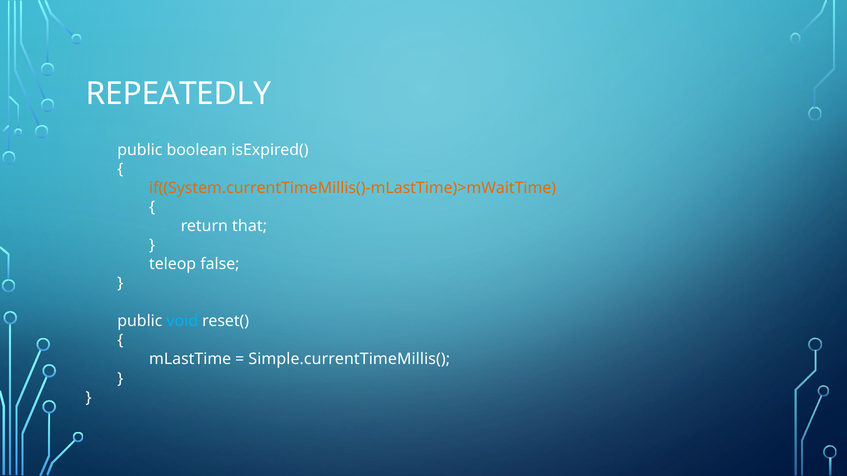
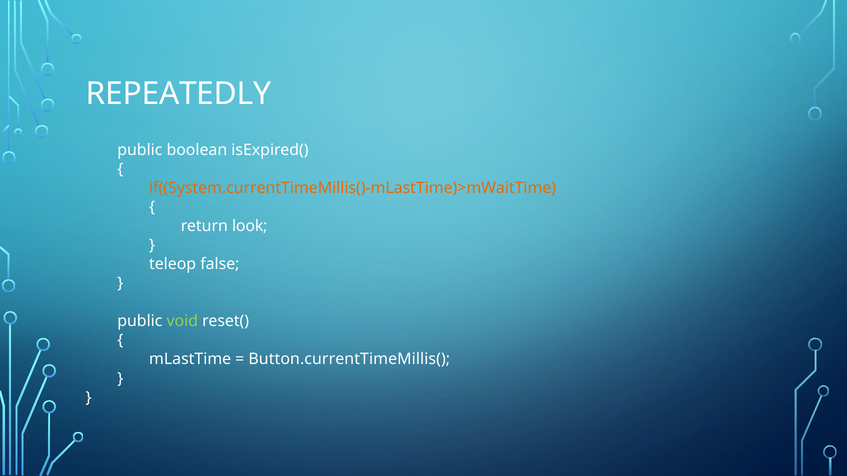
that: that -> look
void colour: light blue -> light green
Simple.currentTimeMillis(: Simple.currentTimeMillis( -> Button.currentTimeMillis(
